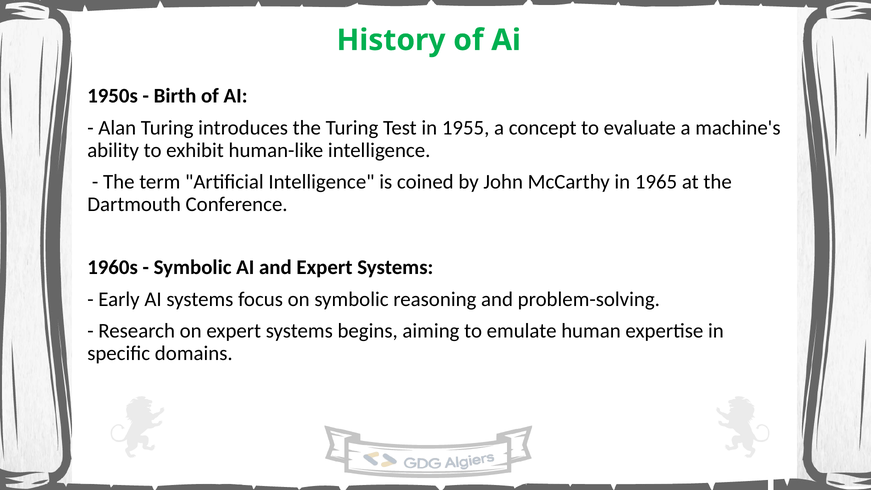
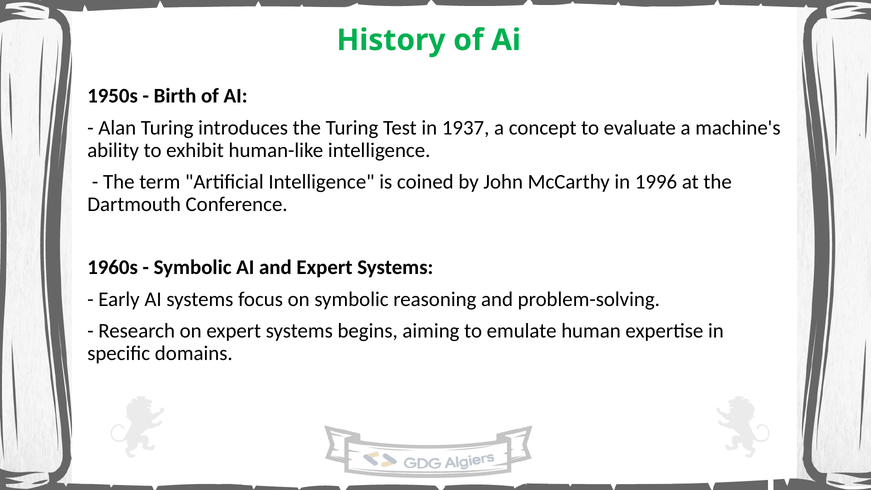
1955: 1955 -> 1937
1965: 1965 -> 1996
